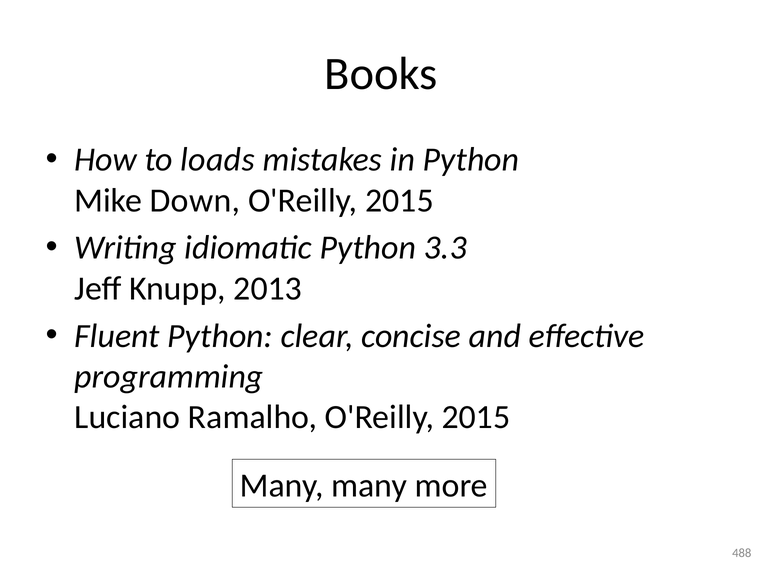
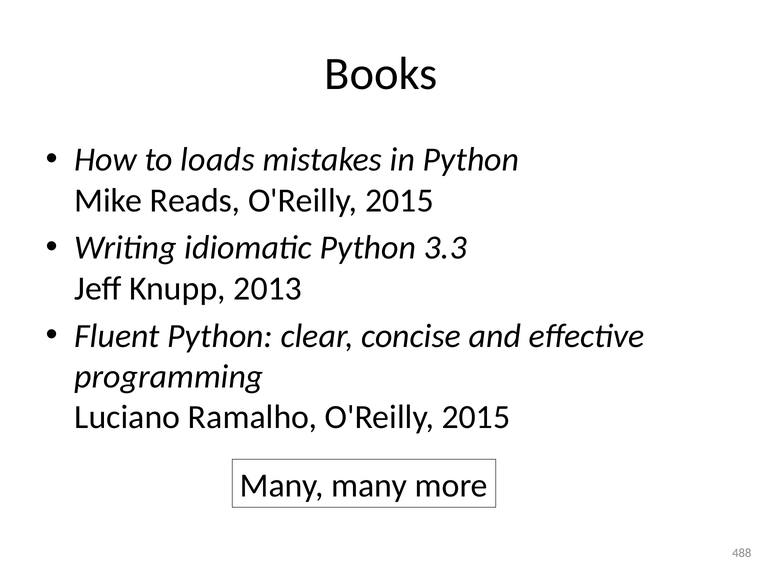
Down: Down -> Reads
